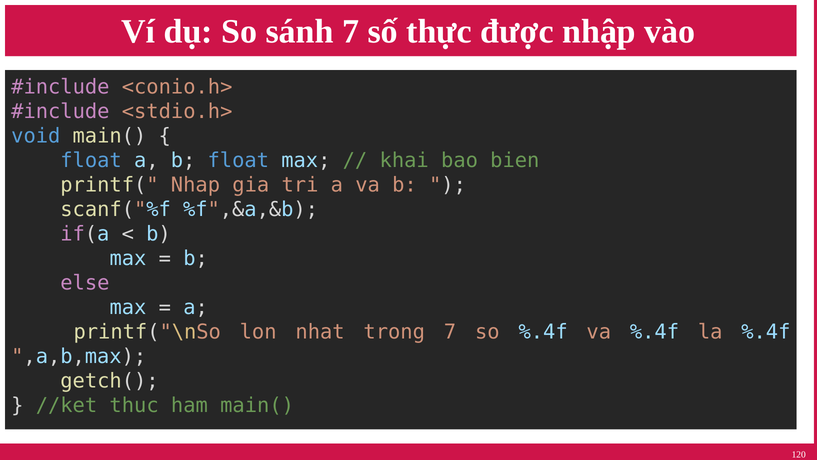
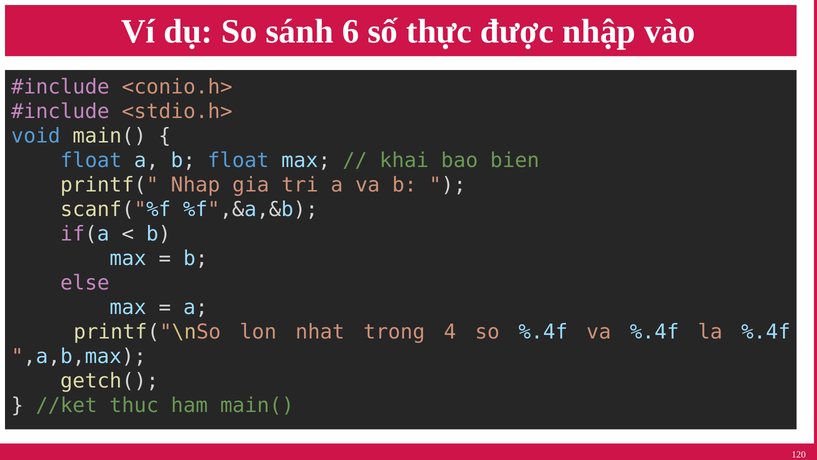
sánh 7: 7 -> 6
trong 7: 7 -> 4
